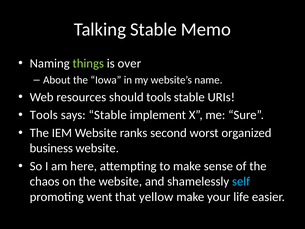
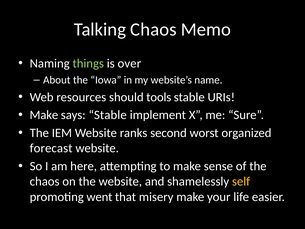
Talking Stable: Stable -> Chaos
Tools at (44, 115): Tools -> Make
business: business -> forecast
self colour: light blue -> yellow
yellow: yellow -> misery
